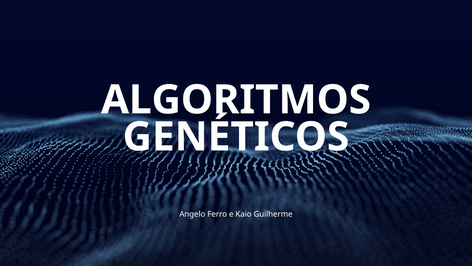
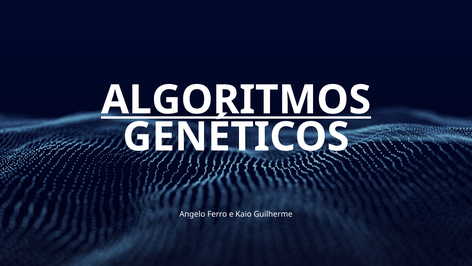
ALGORITMOS underline: none -> present
